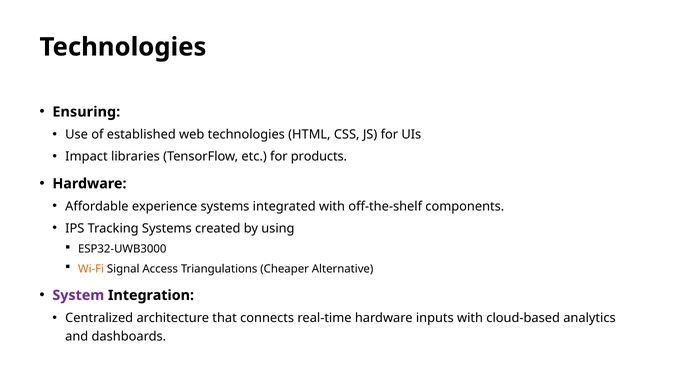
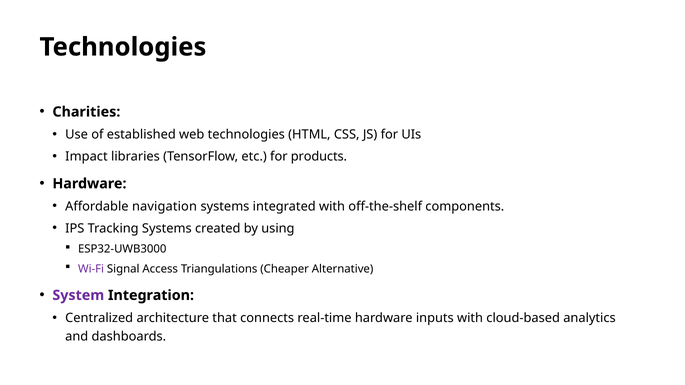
Ensuring: Ensuring -> Charities
experience: experience -> navigation
Wi-Fi colour: orange -> purple
